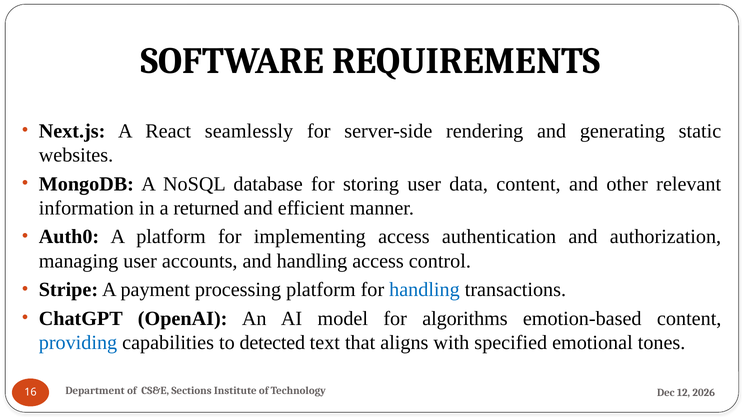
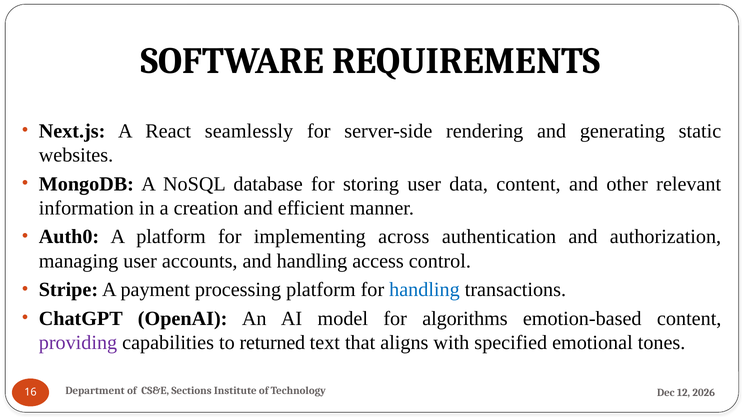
returned: returned -> creation
implementing access: access -> across
providing colour: blue -> purple
detected: detected -> returned
